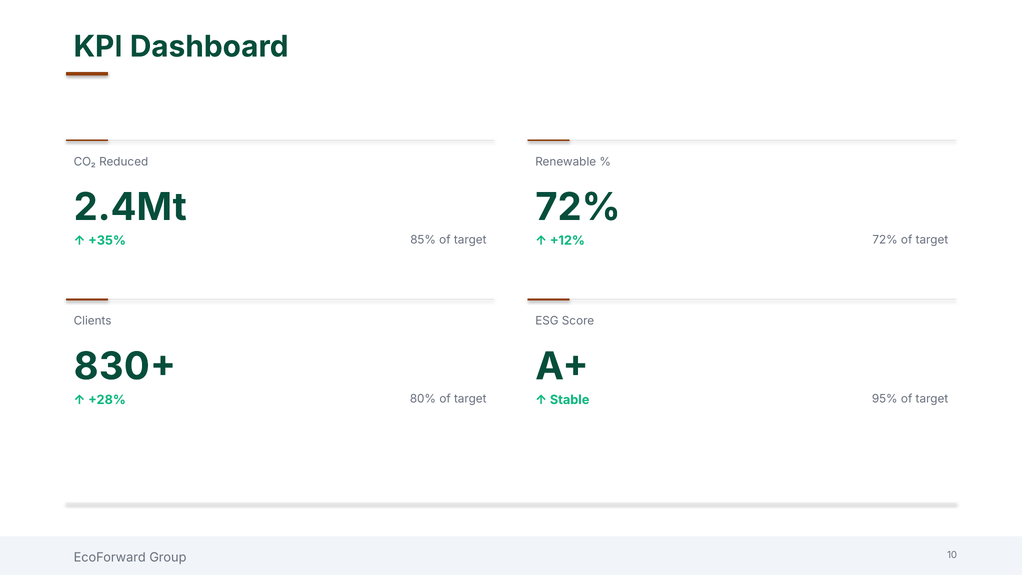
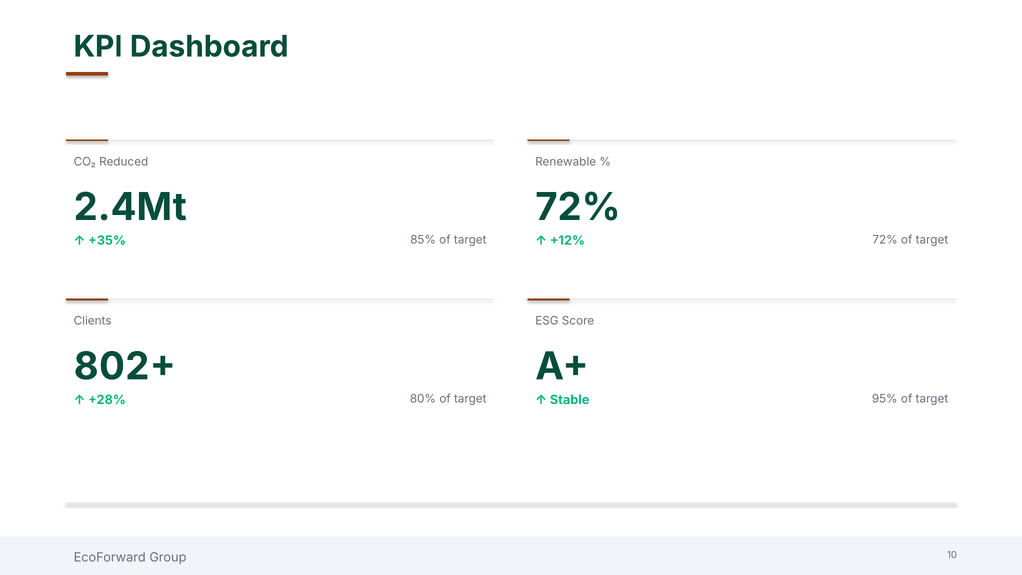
830+: 830+ -> 802+
